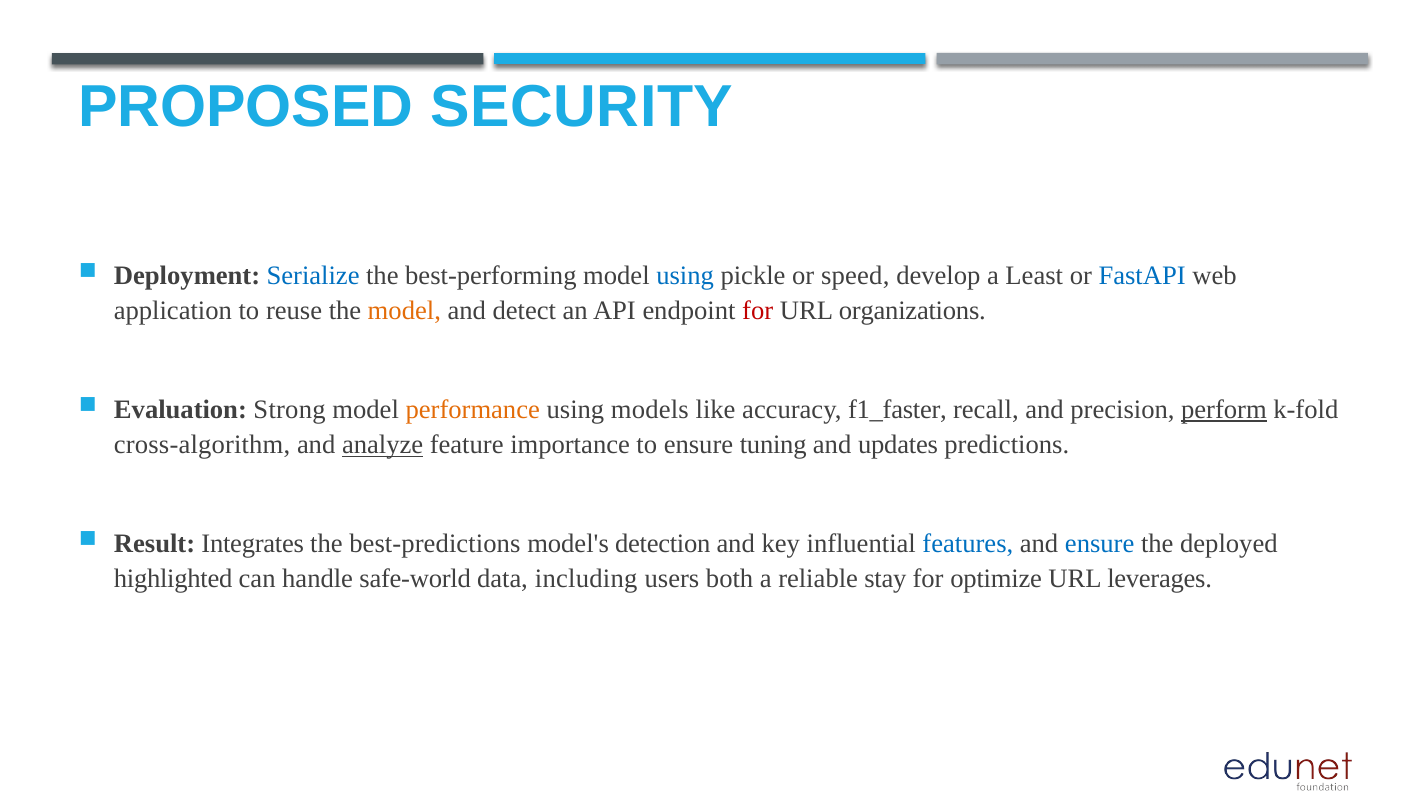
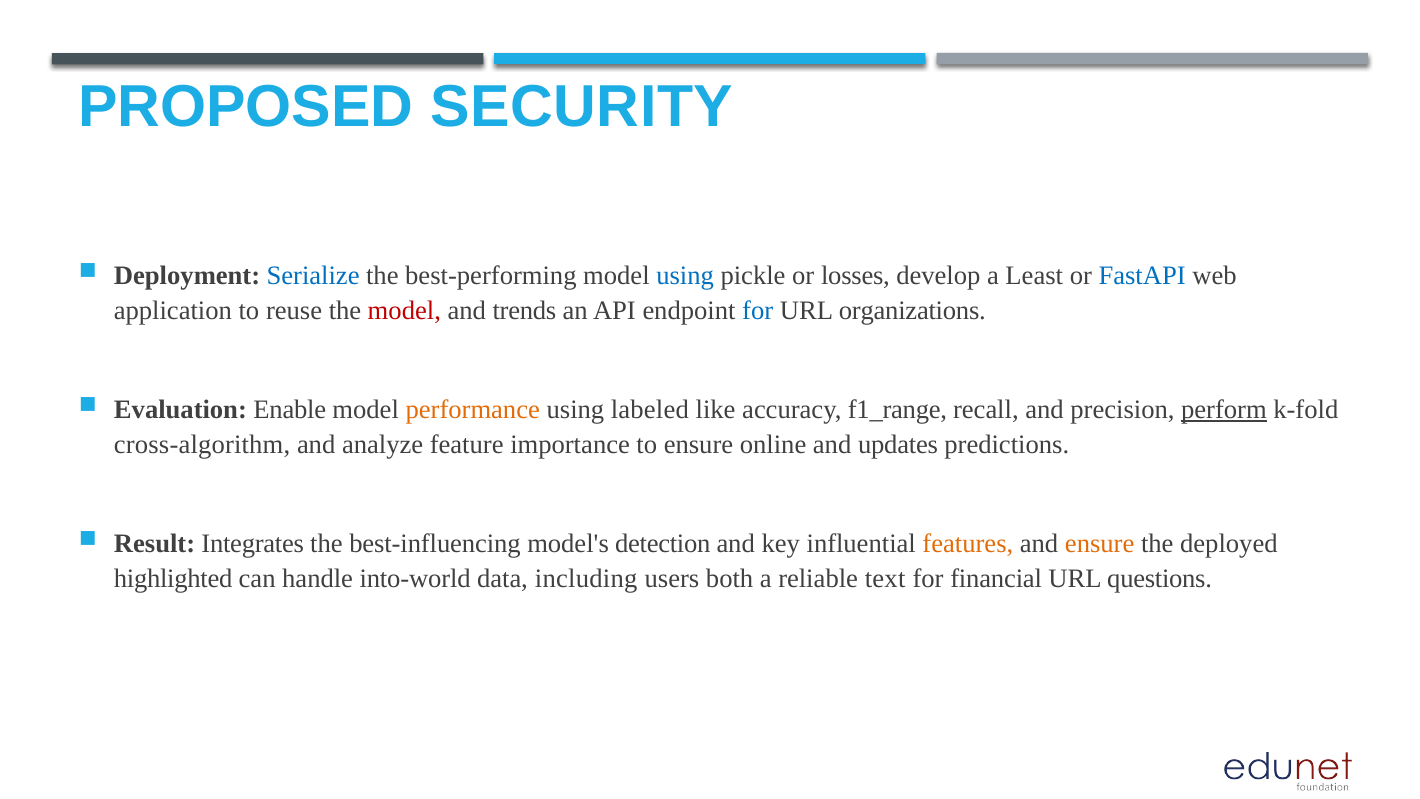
speed: speed -> losses
model at (404, 311) colour: orange -> red
detect: detect -> trends
for at (758, 311) colour: red -> blue
Strong: Strong -> Enable
models: models -> labeled
f1_faster: f1_faster -> f1_range
analyze underline: present -> none
tuning: tuning -> online
best-predictions: best-predictions -> best-influencing
features colour: blue -> orange
ensure at (1100, 543) colour: blue -> orange
safe-world: safe-world -> into-world
stay: stay -> text
optimize: optimize -> financial
leverages: leverages -> questions
